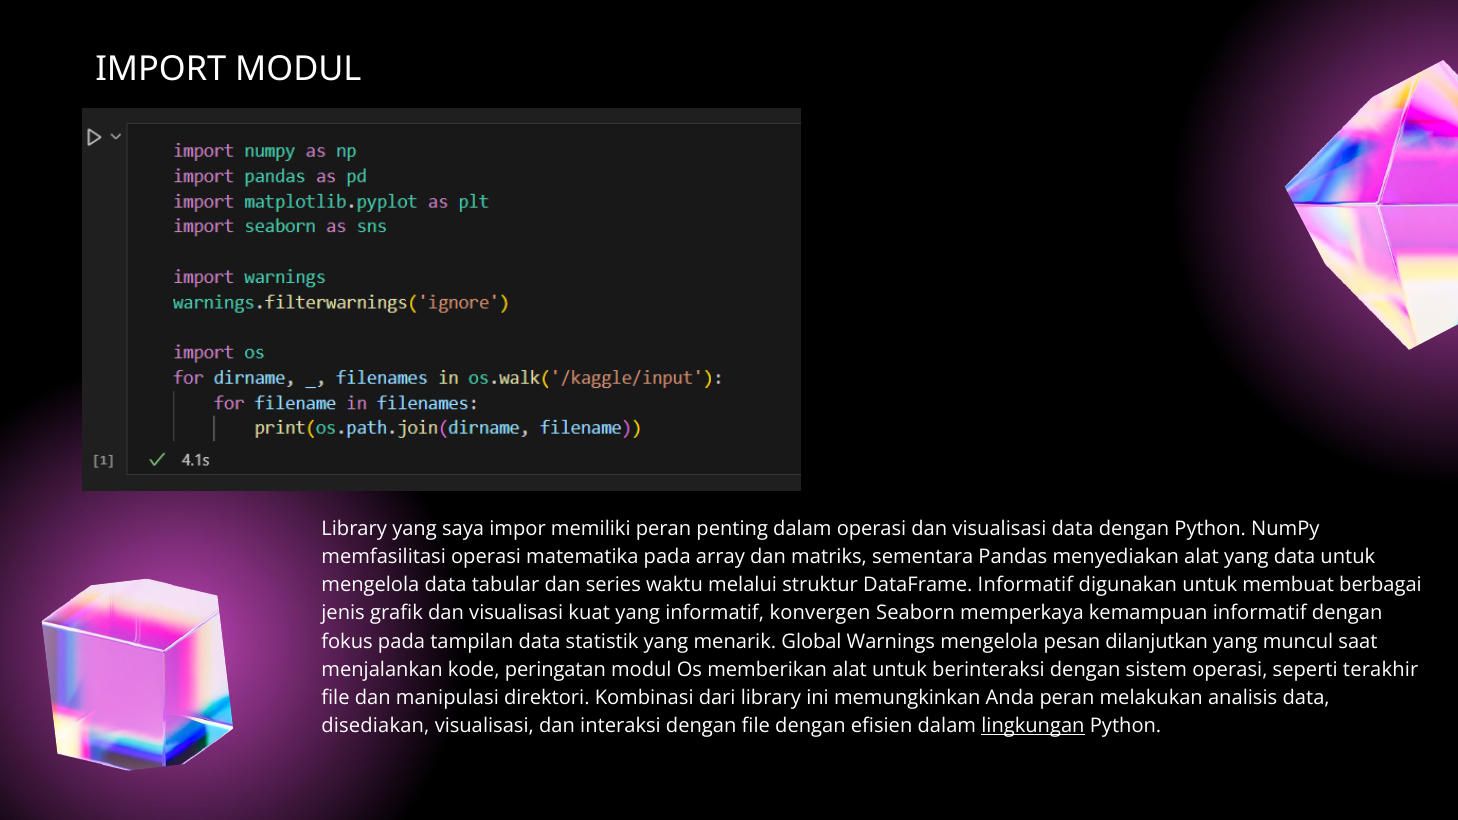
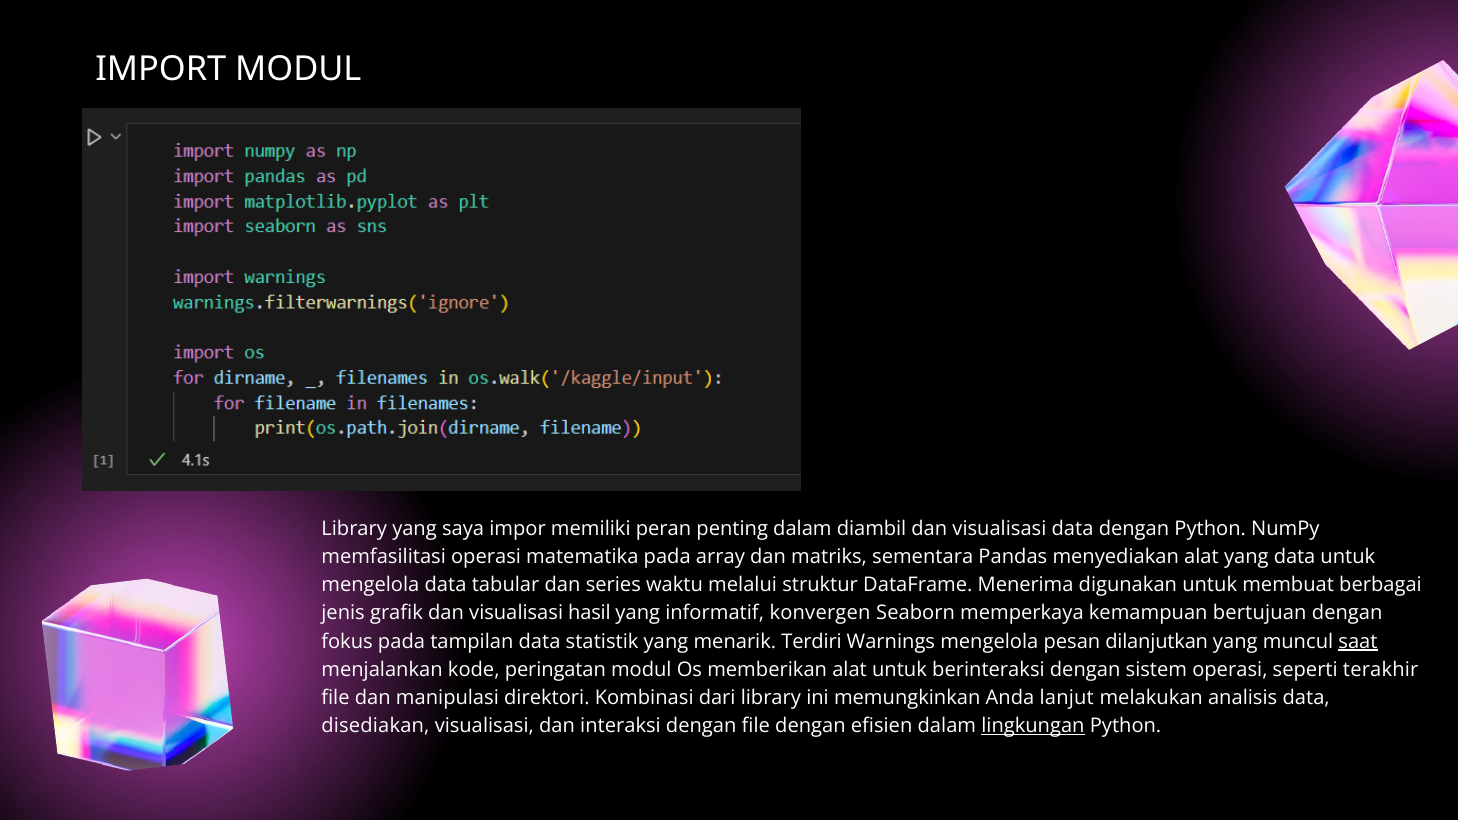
dalam operasi: operasi -> diambil
DataFrame Informatif: Informatif -> Menerima
kuat: kuat -> hasil
kemampuan informatif: informatif -> bertujuan
Global: Global -> Terdiri
saat underline: none -> present
Anda peran: peran -> lanjut
